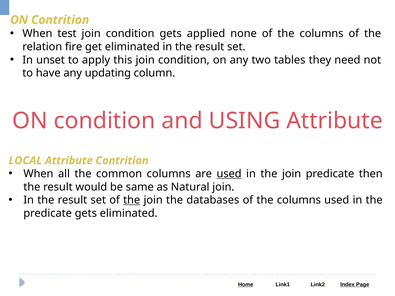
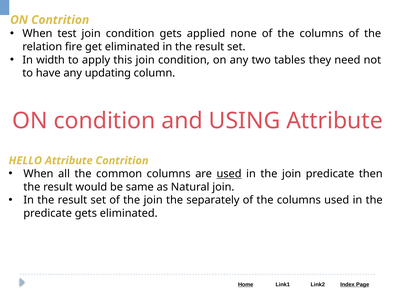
unset: unset -> width
LOCAL: LOCAL -> HELLO
the at (132, 200) underline: present -> none
databases: databases -> separately
